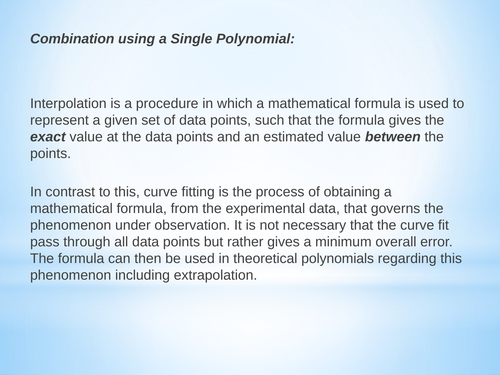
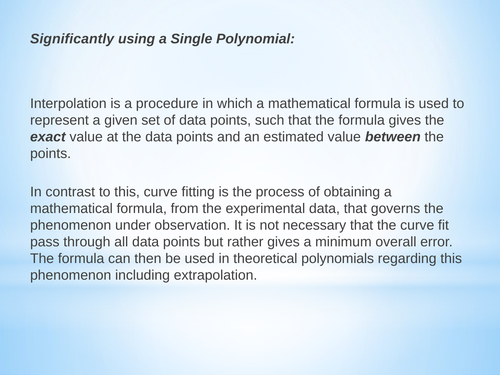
Combination: Combination -> Significantly
